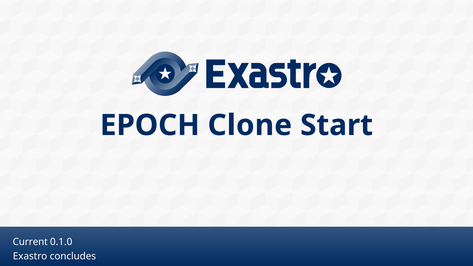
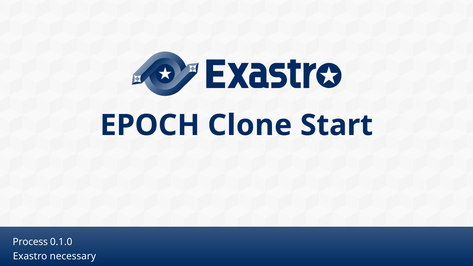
Current: Current -> Process
concludes: concludes -> necessary
